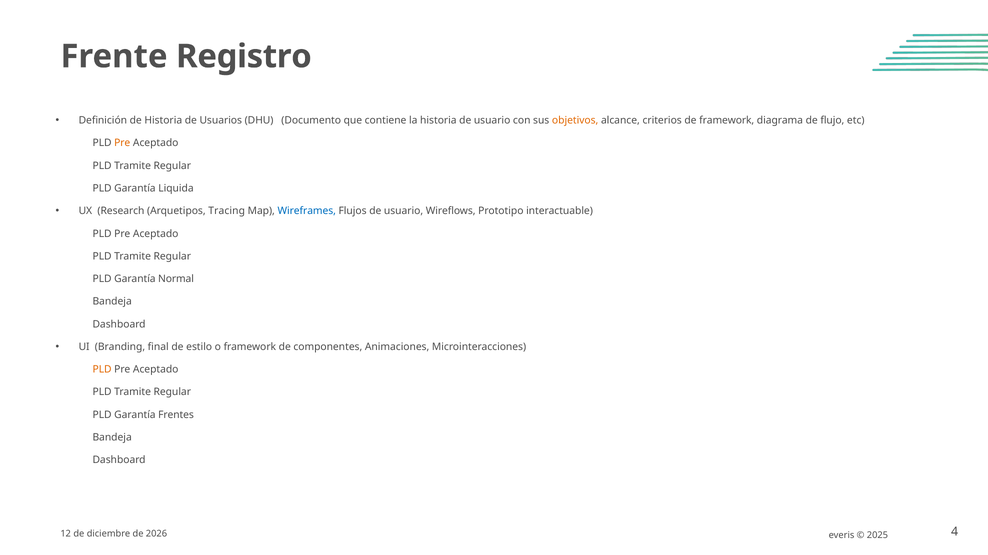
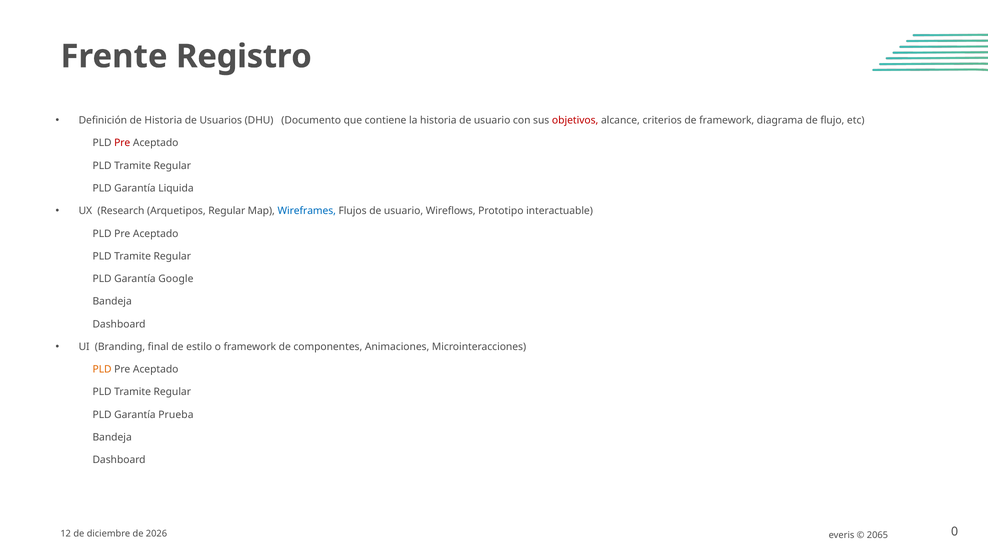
objetivos colour: orange -> red
Pre at (122, 143) colour: orange -> red
Arquetipos Tracing: Tracing -> Regular
Normal: Normal -> Google
Frentes: Frentes -> Prueba
4: 4 -> 0
2025: 2025 -> 2065
